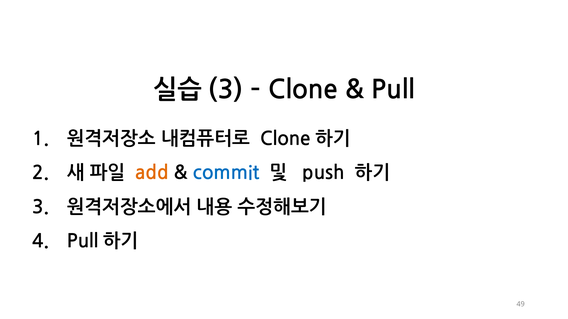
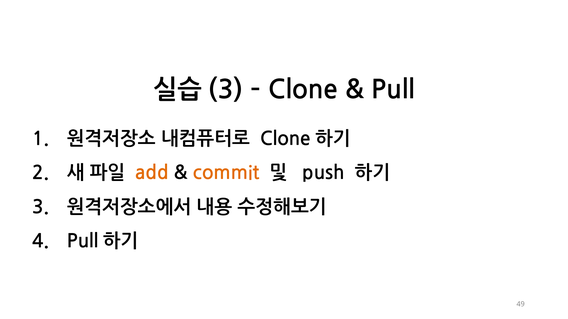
commit colour: blue -> orange
